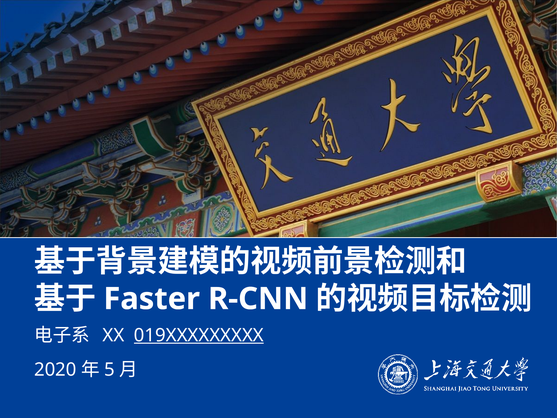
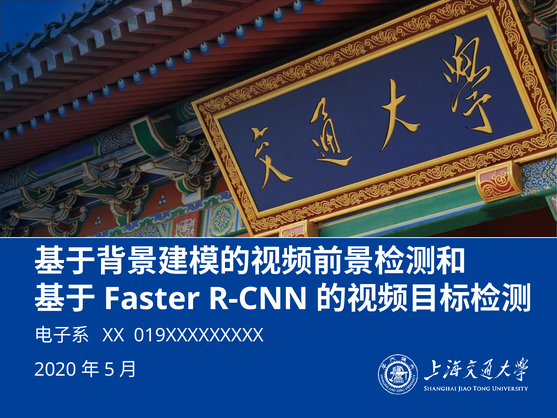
019XXXXXXXXX underline: present -> none
